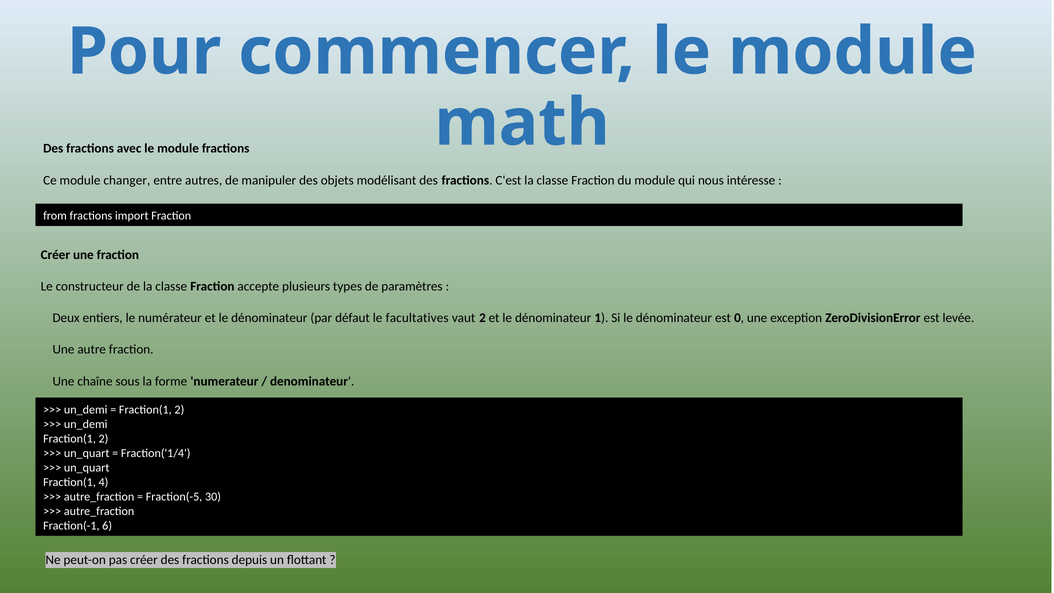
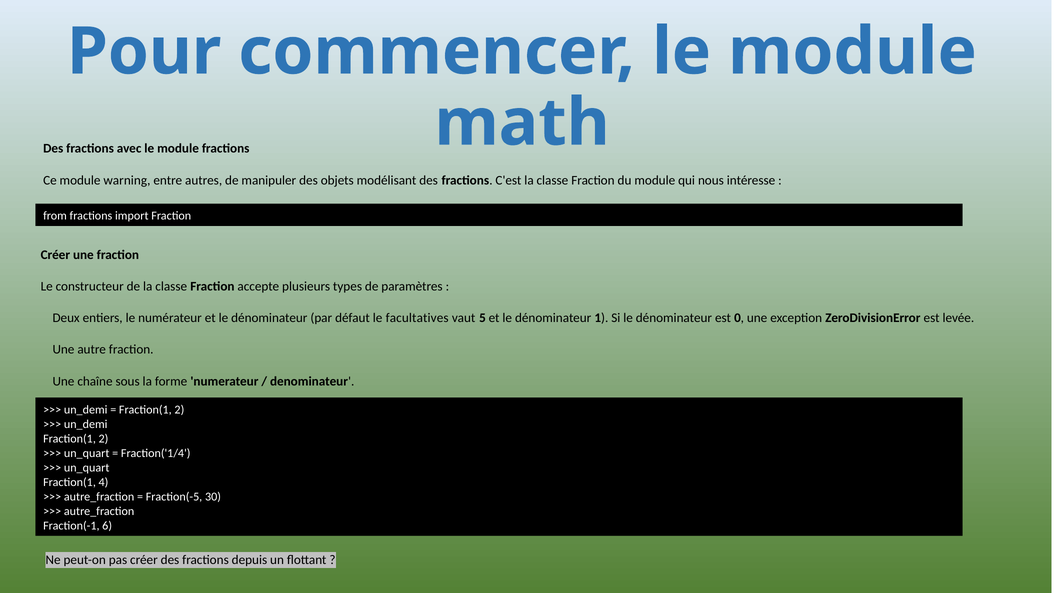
changer: changer -> warning
vaut 2: 2 -> 5
